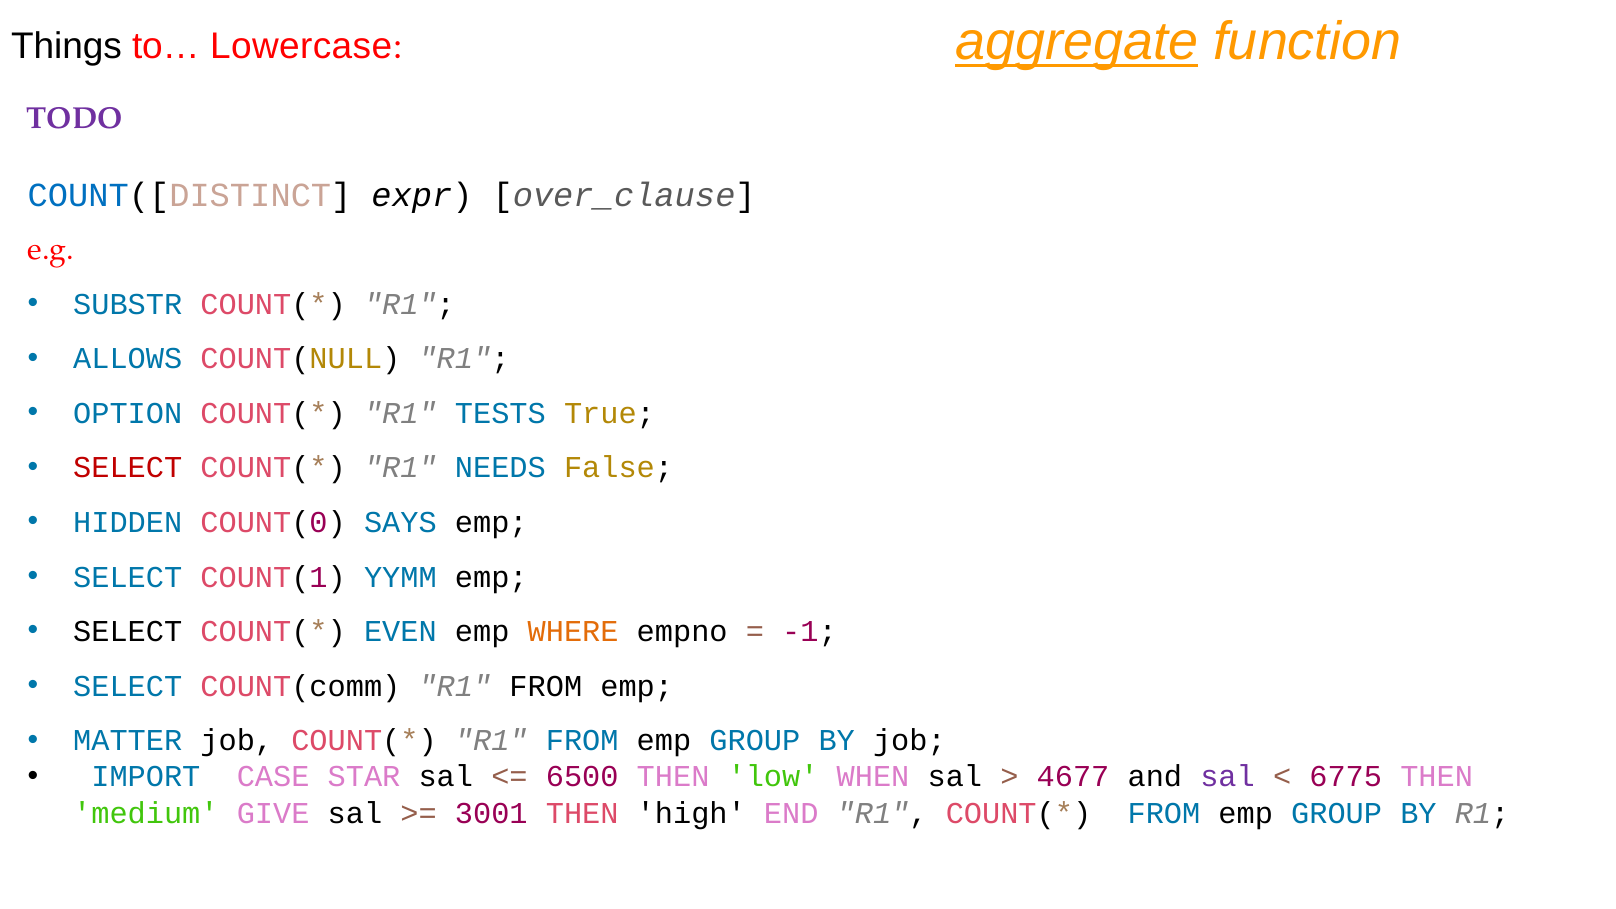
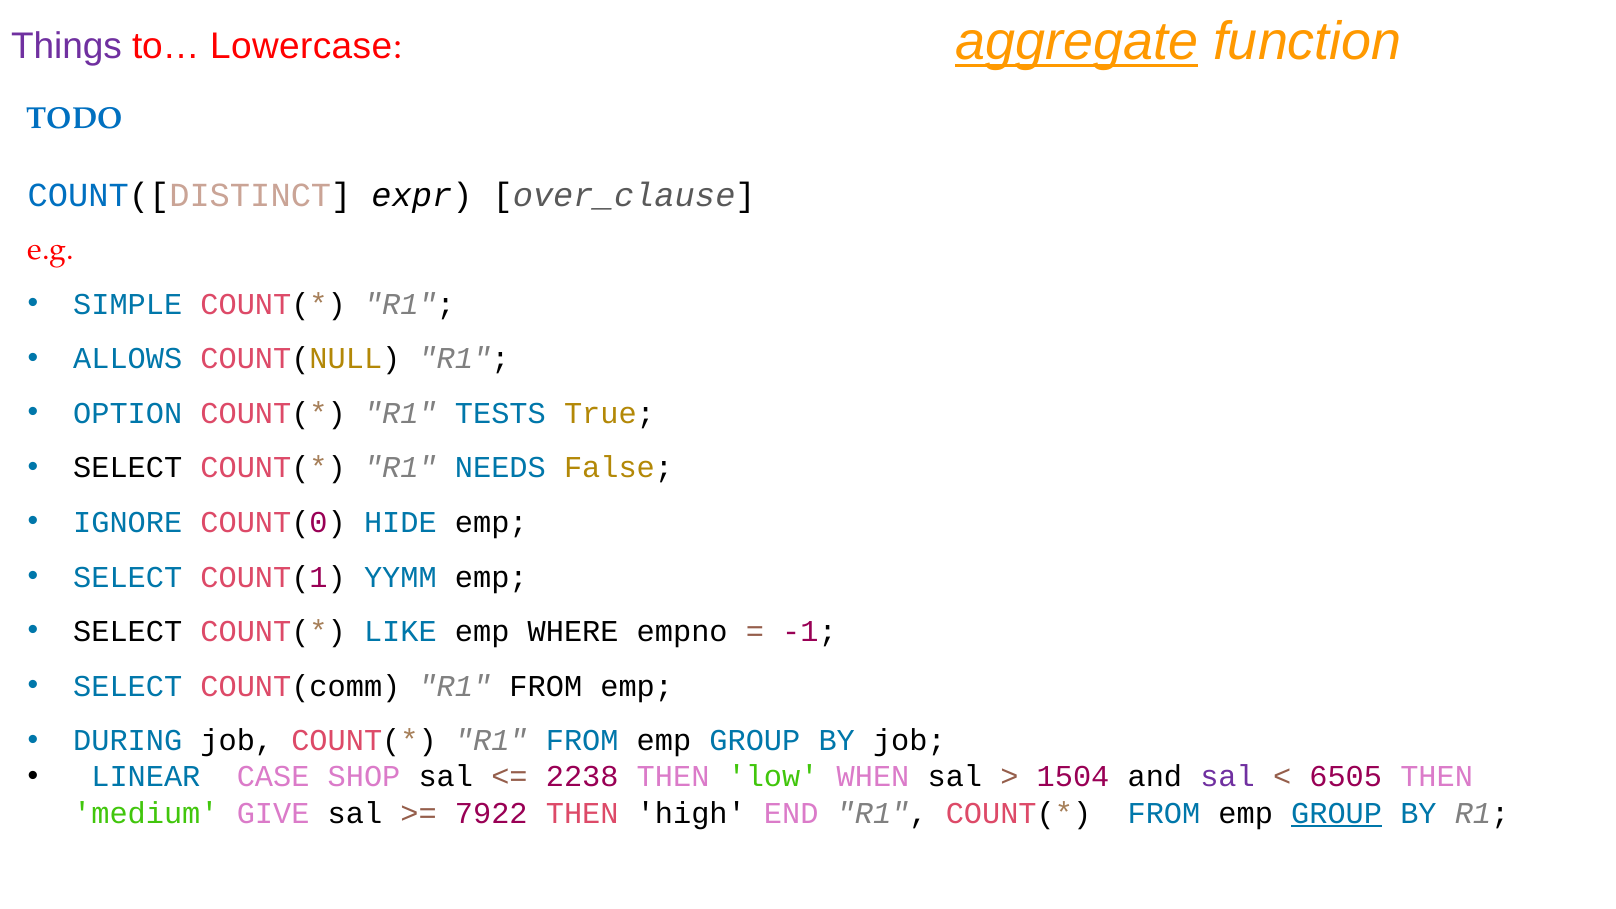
Things colour: black -> purple
TODO colour: purple -> blue
SUBSTR: SUBSTR -> SIMPLE
SELECT at (128, 468) colour: red -> black
HIDDEN: HIDDEN -> IGNORE
SAYS: SAYS -> HIDE
EVEN: EVEN -> LIKE
WHERE colour: orange -> black
MATTER: MATTER -> DURING
IMPORT: IMPORT -> LINEAR
STAR: STAR -> SHOP
6500: 6500 -> 2238
4677: 4677 -> 1504
6775: 6775 -> 6505
3001: 3001 -> 7922
GROUP at (1337, 813) underline: none -> present
